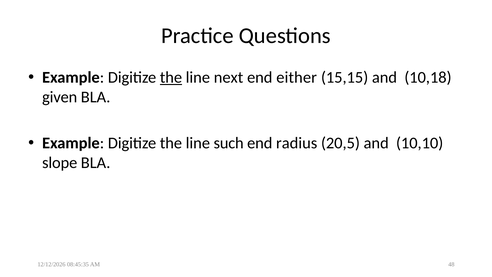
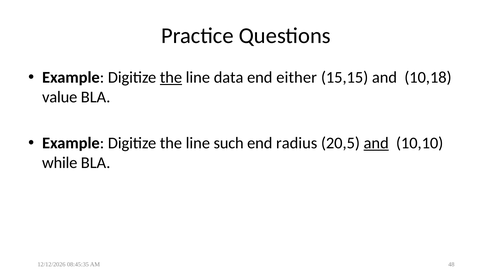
next: next -> data
given: given -> value
and at (376, 143) underline: none -> present
slope: slope -> while
